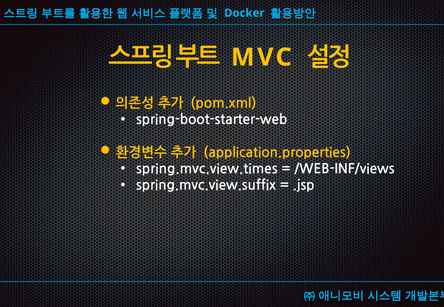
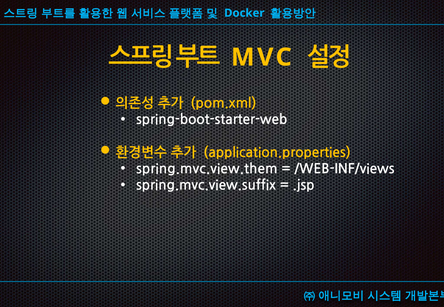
spring.mvc.view.times: spring.mvc.view.times -> spring.mvc.view.them
